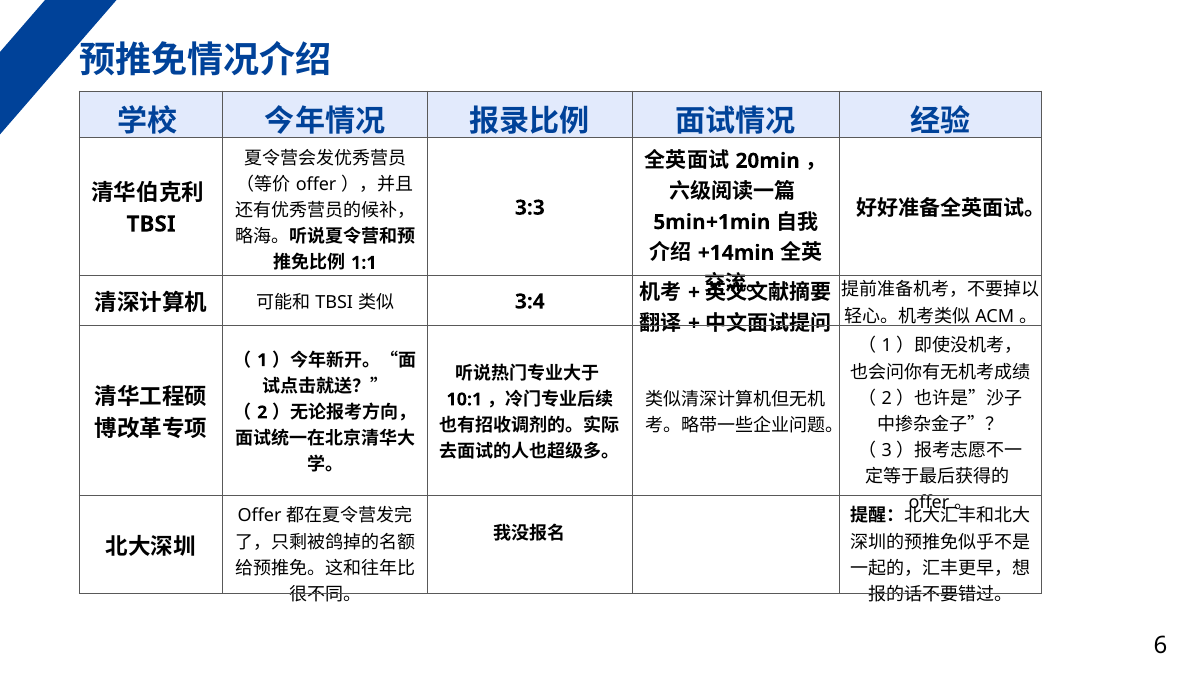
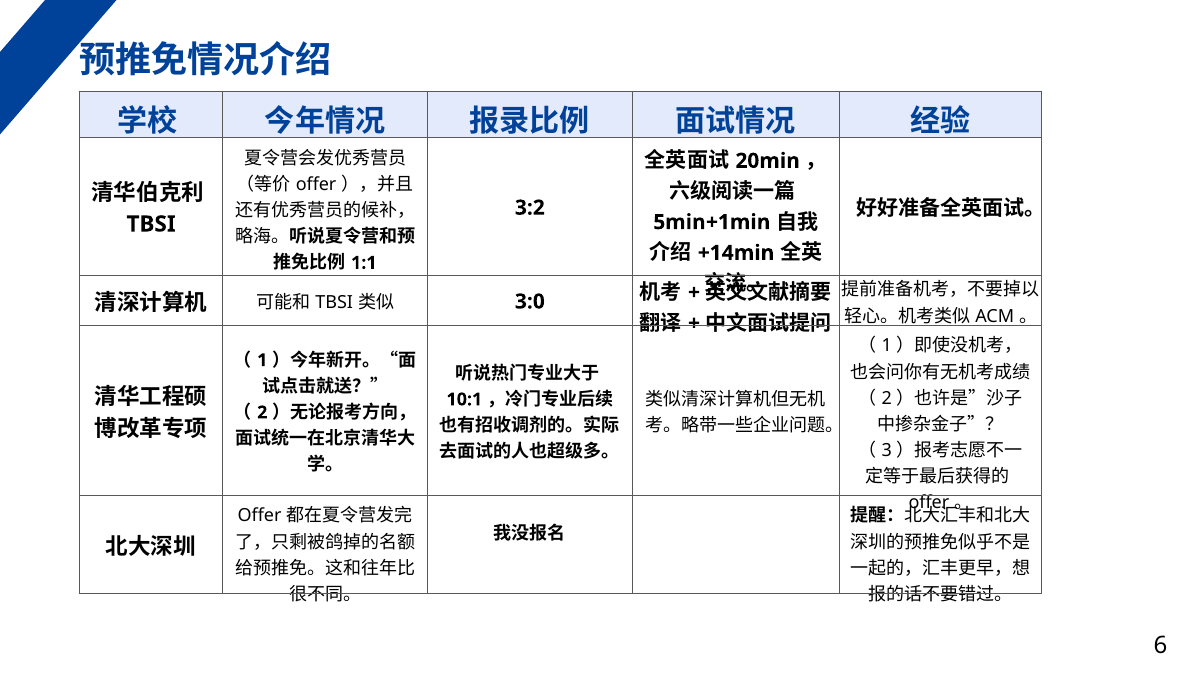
3:3: 3:3 -> 3:2
3:4: 3:4 -> 3:0
